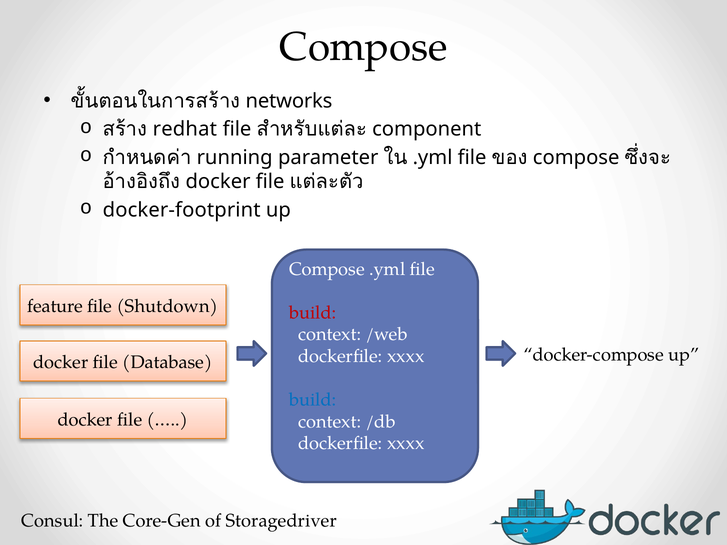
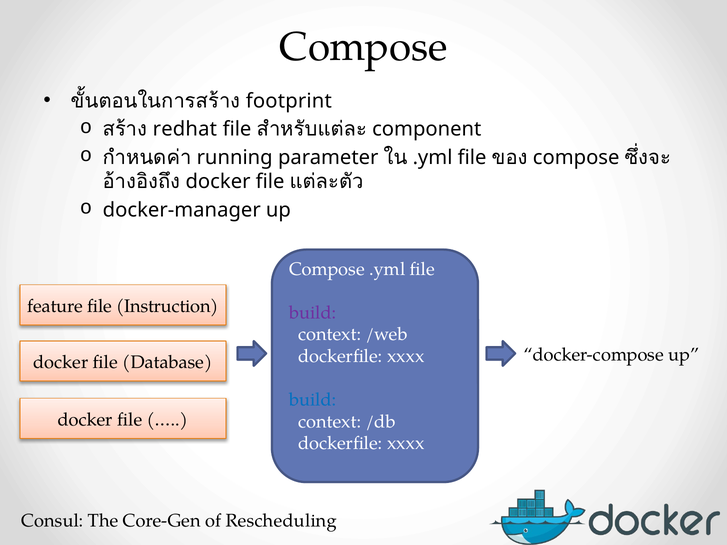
networks: networks -> footprint
docker-footprint: docker-footprint -> docker-manager
Shutdown: Shutdown -> Instruction
build at (313, 313) colour: red -> purple
Storagedriver: Storagedriver -> Rescheduling
